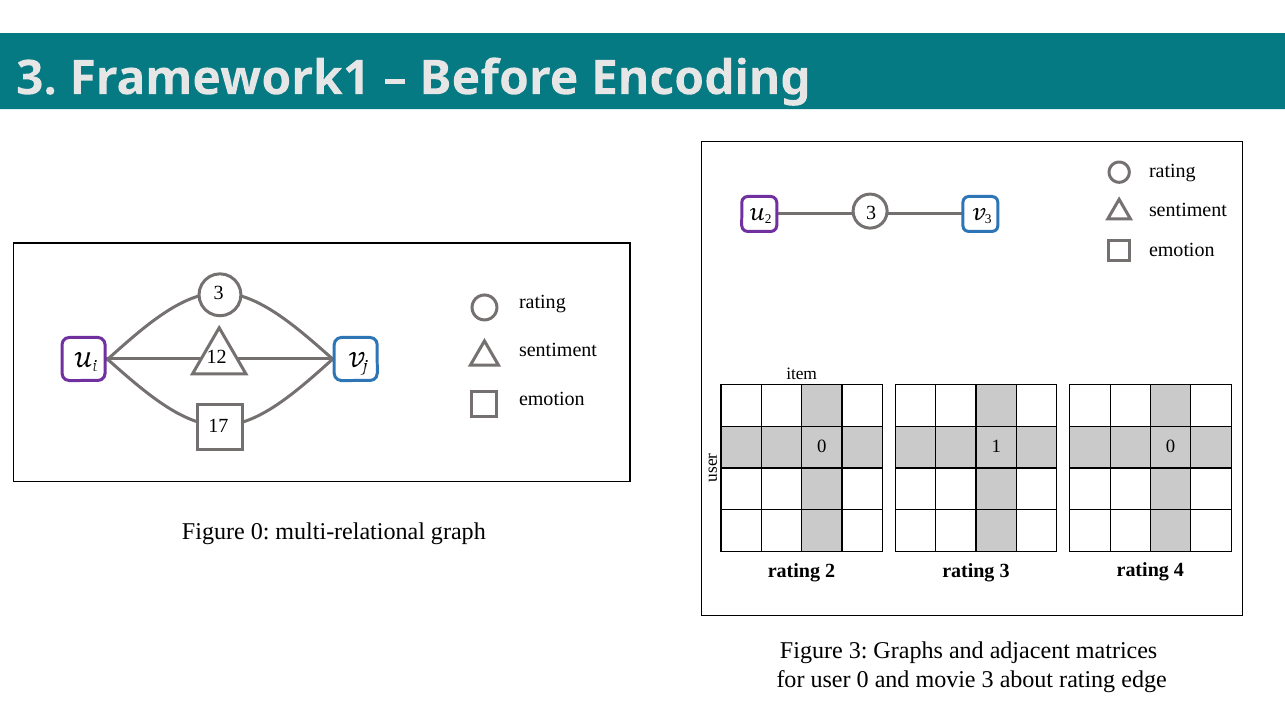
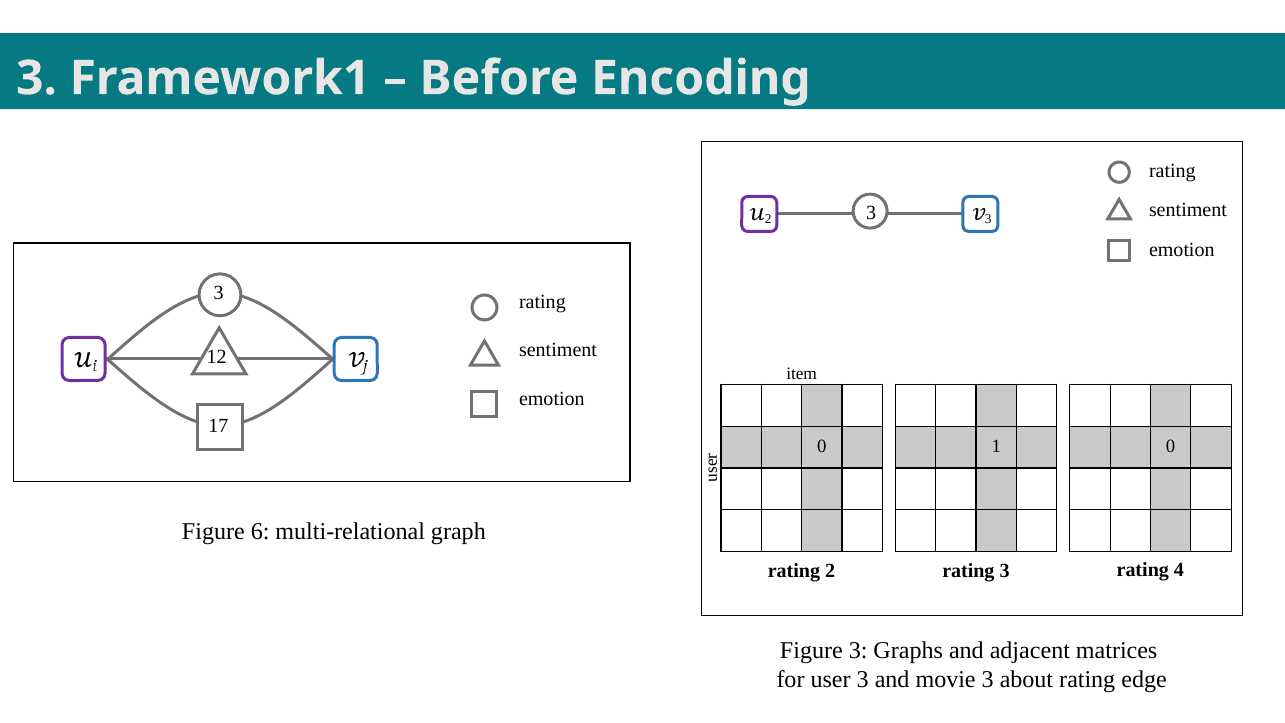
Figure 0: 0 -> 6
user 0: 0 -> 3
